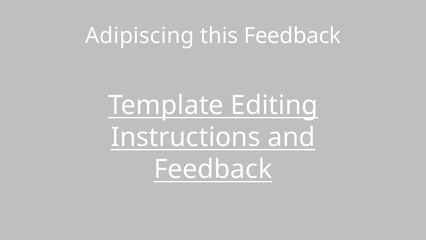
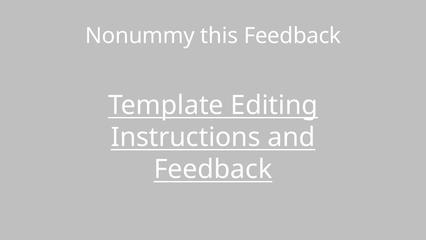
Adipiscing: Adipiscing -> Nonummy
